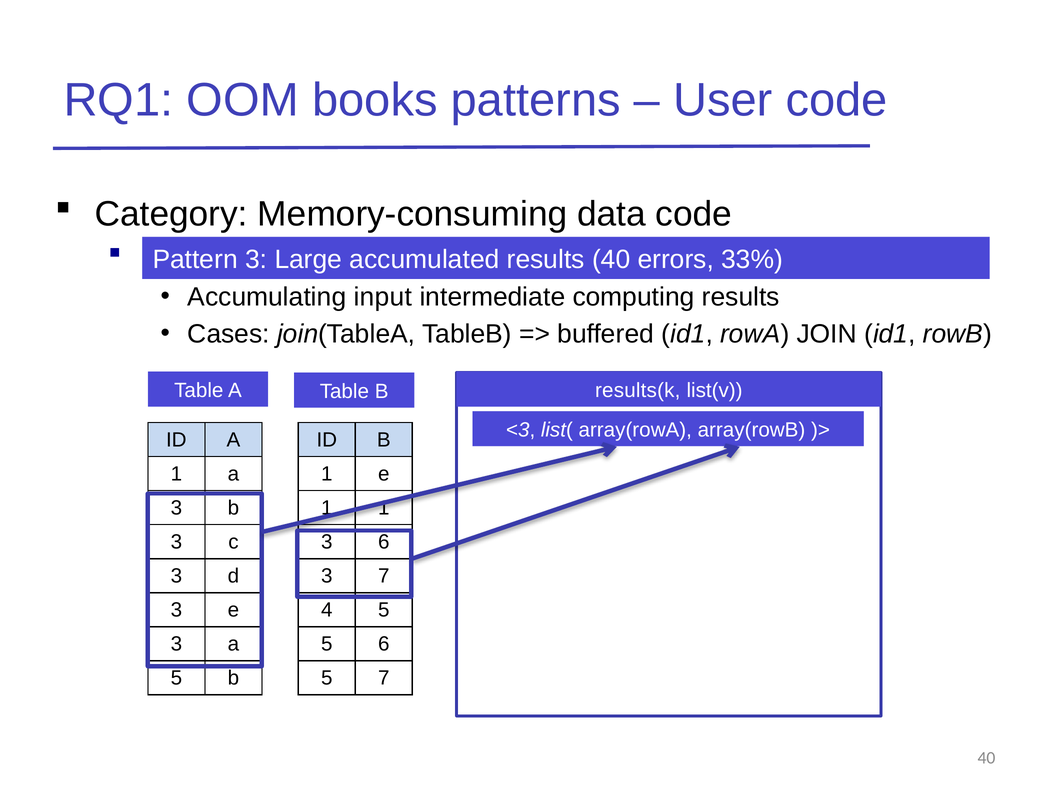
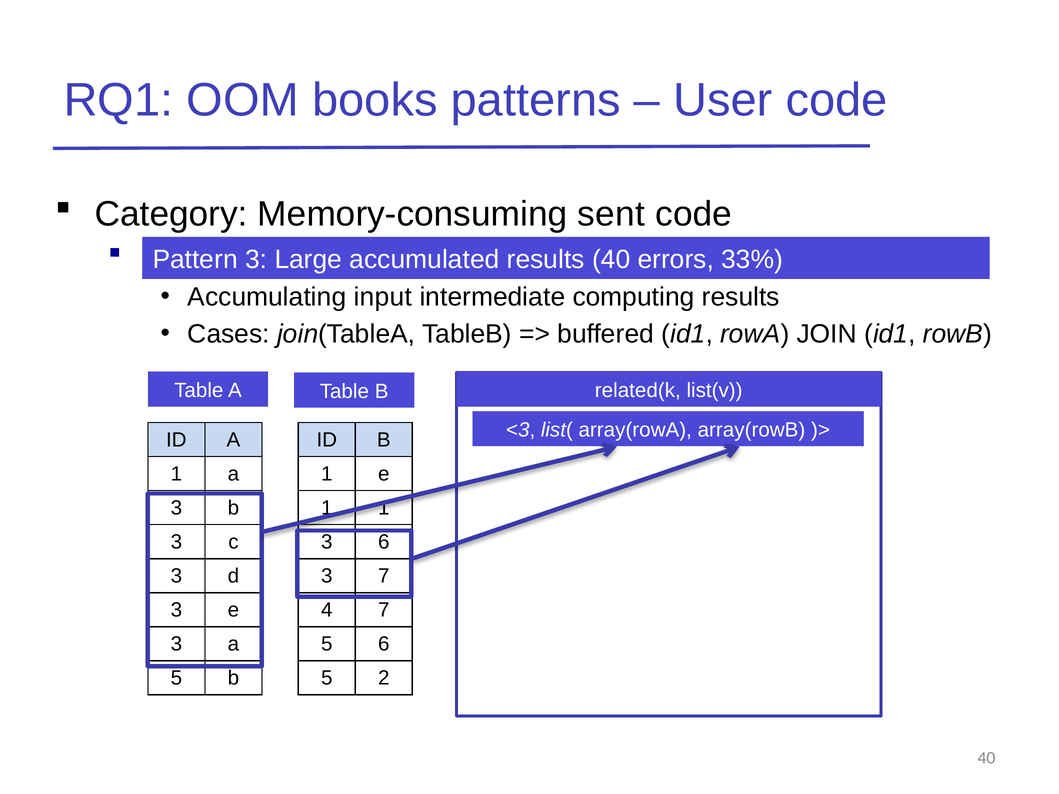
data: data -> sent
results(k: results(k -> related(k
4 5: 5 -> 7
5 7: 7 -> 2
